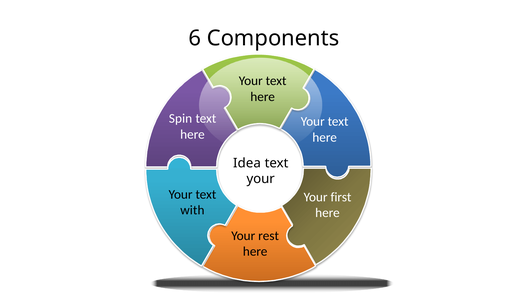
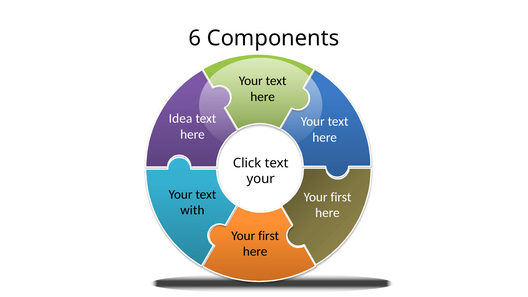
Spin: Spin -> Idea
Idea: Idea -> Click
rest at (269, 236): rest -> first
